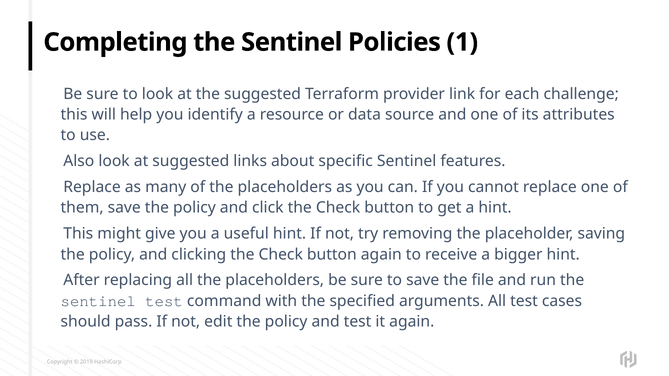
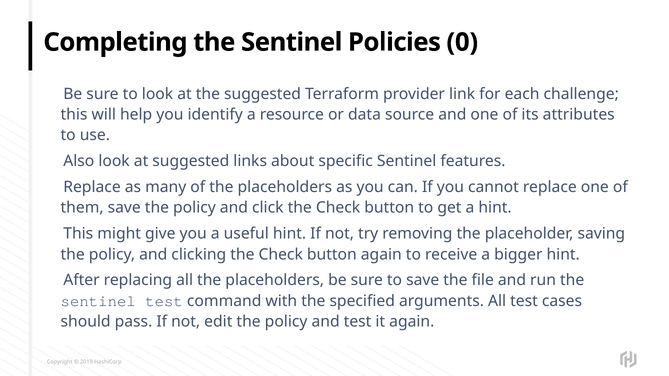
1: 1 -> 0
